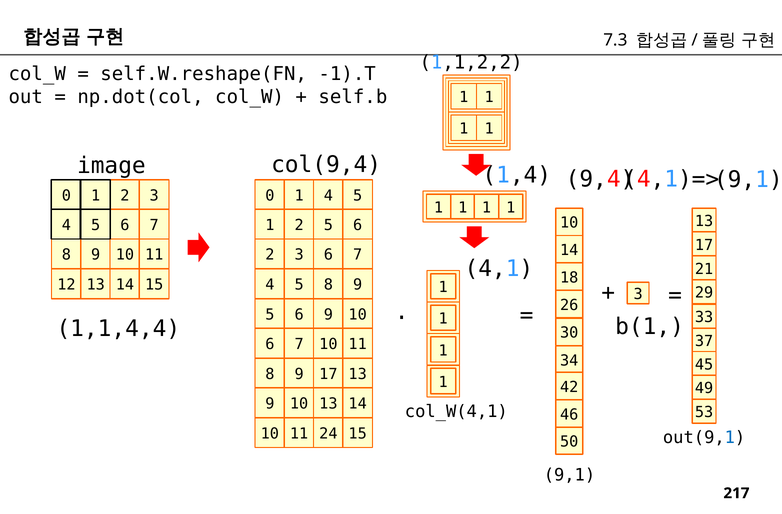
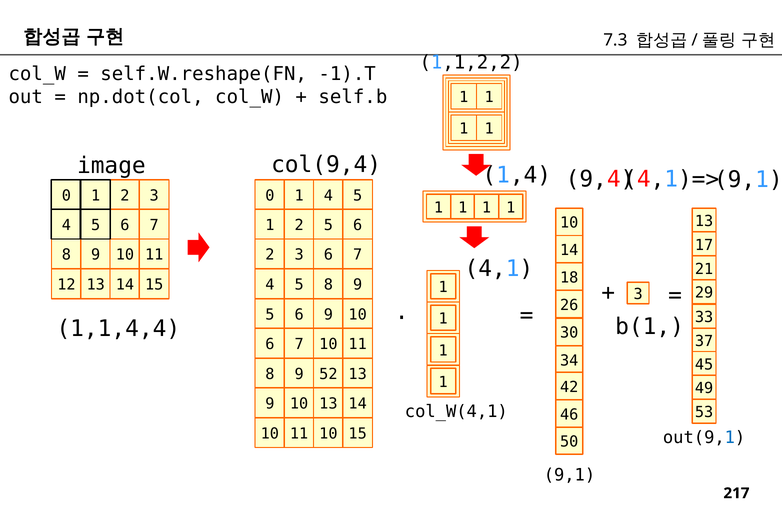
9 17: 17 -> 52
11 24: 24 -> 10
